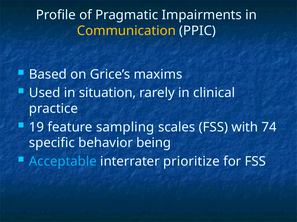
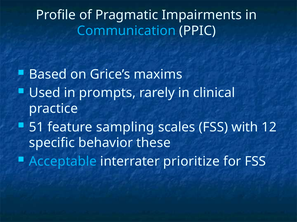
Communication colour: yellow -> light blue
situation: situation -> prompts
19: 19 -> 51
74: 74 -> 12
being: being -> these
